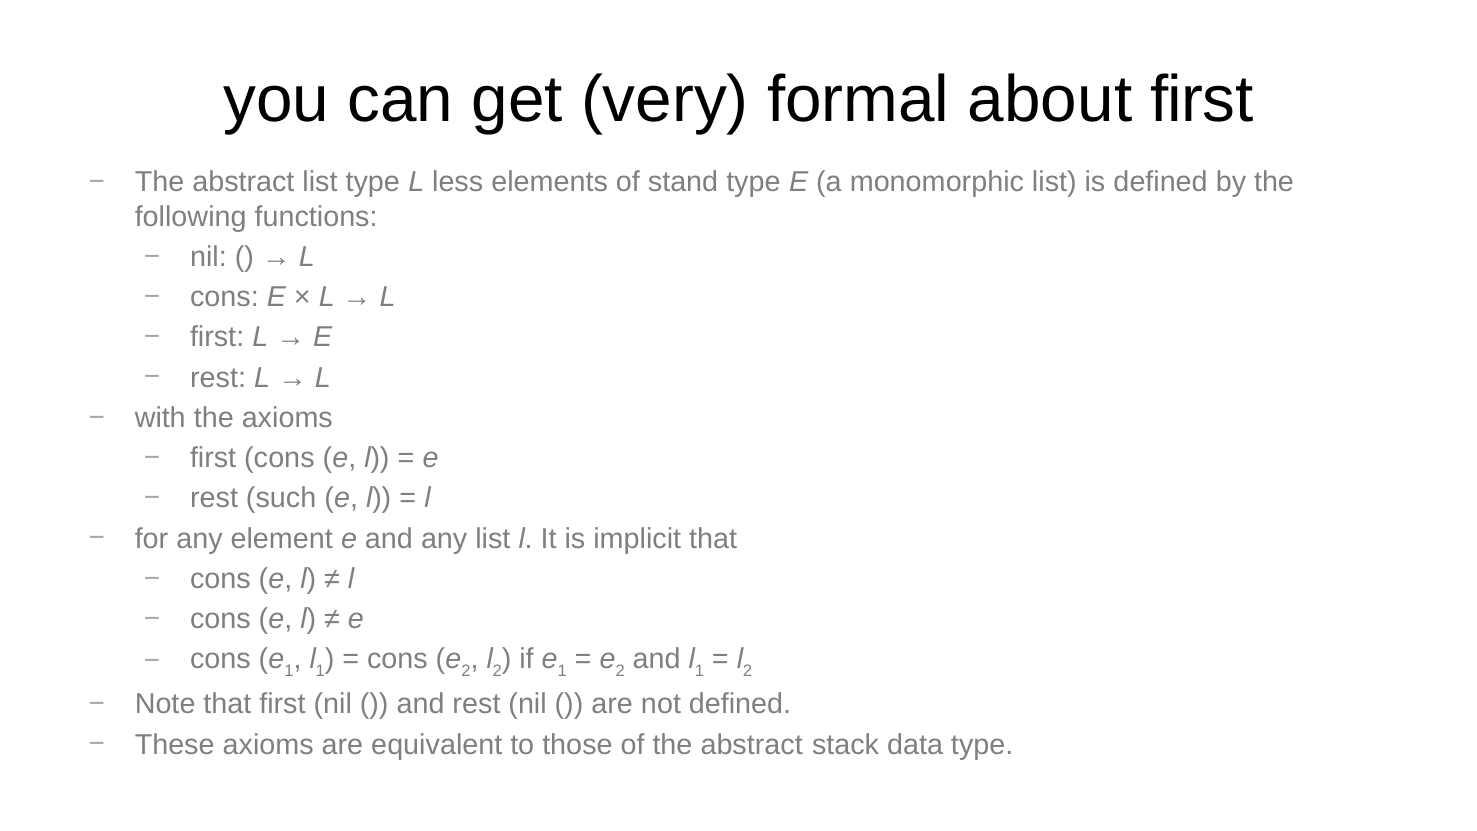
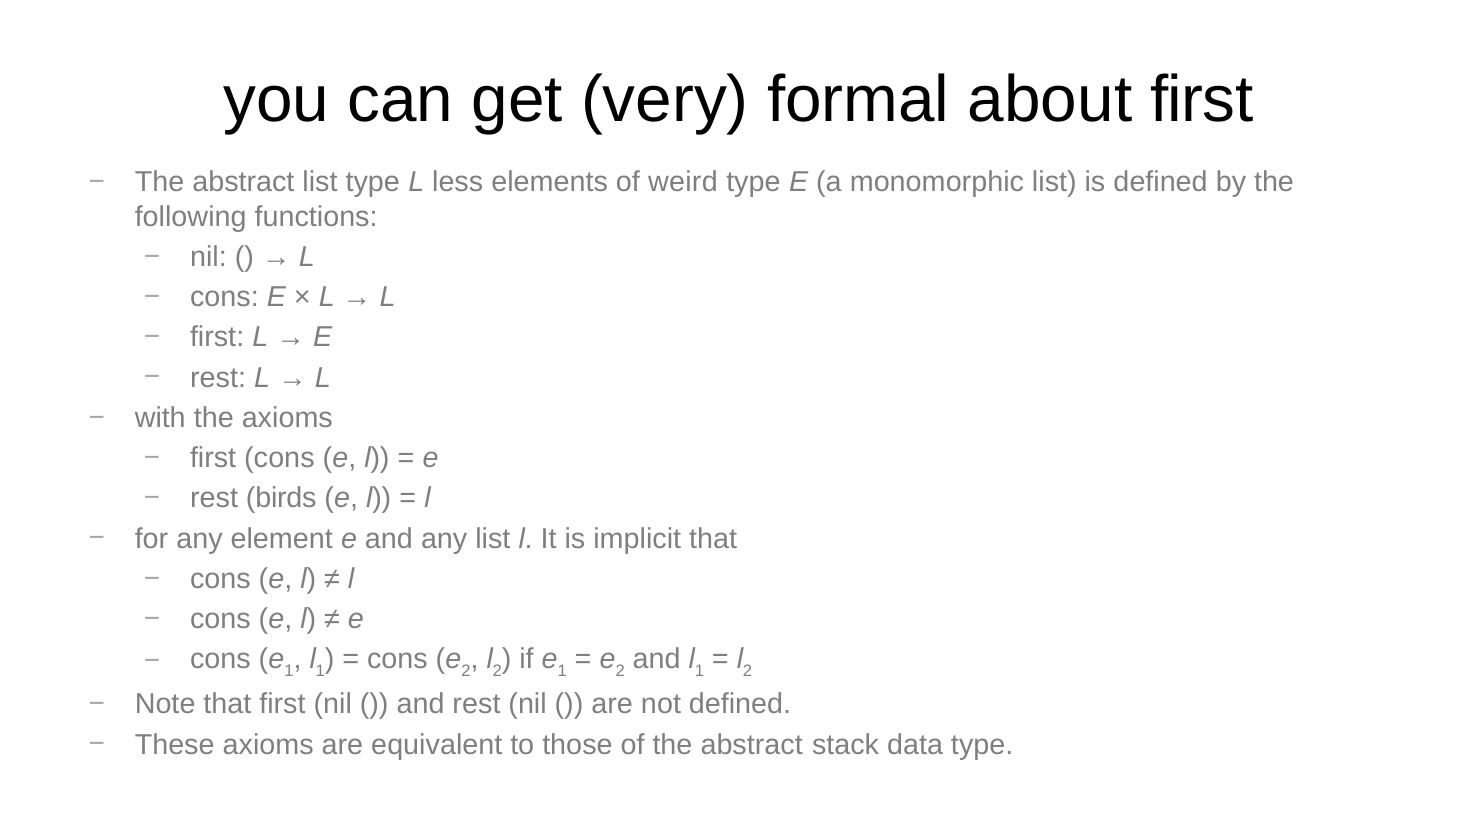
stand: stand -> weird
such: such -> birds
